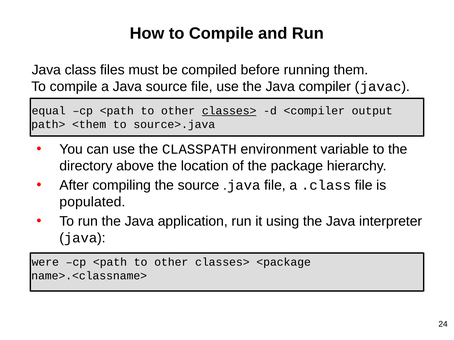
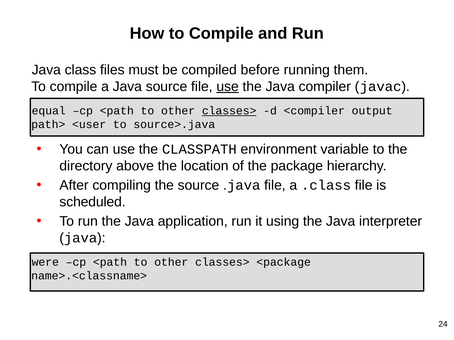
use at (228, 87) underline: none -> present
<them: <them -> <user
populated: populated -> scheduled
